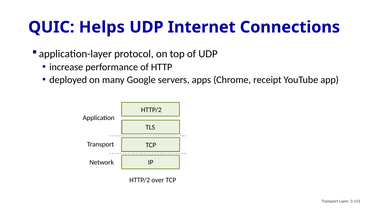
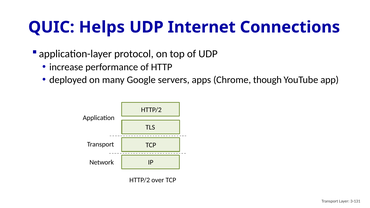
receipt: receipt -> though
